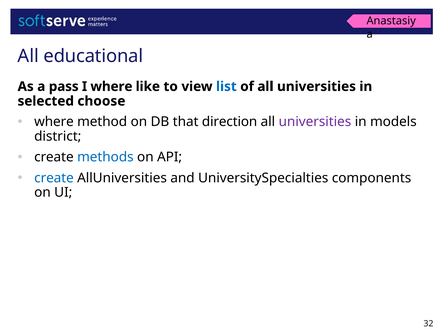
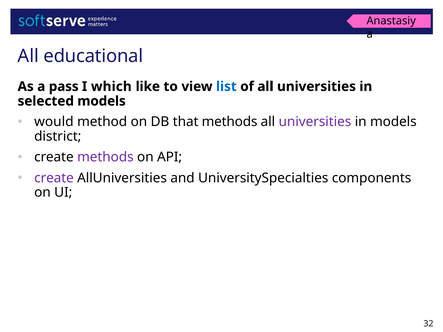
I where: where -> which
selected choose: choose -> models
where at (54, 122): where -> would
that direction: direction -> methods
methods at (105, 157) colour: blue -> purple
create at (54, 178) colour: blue -> purple
